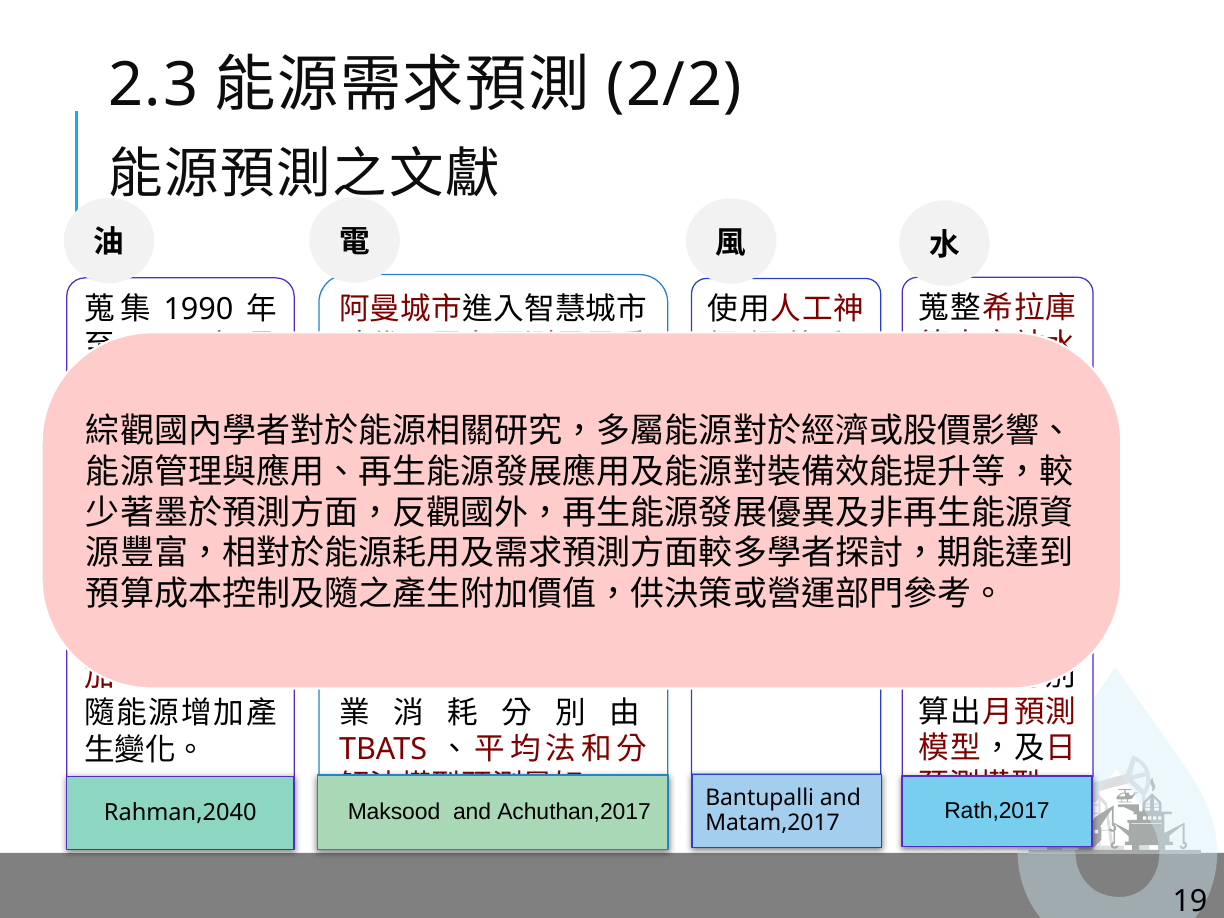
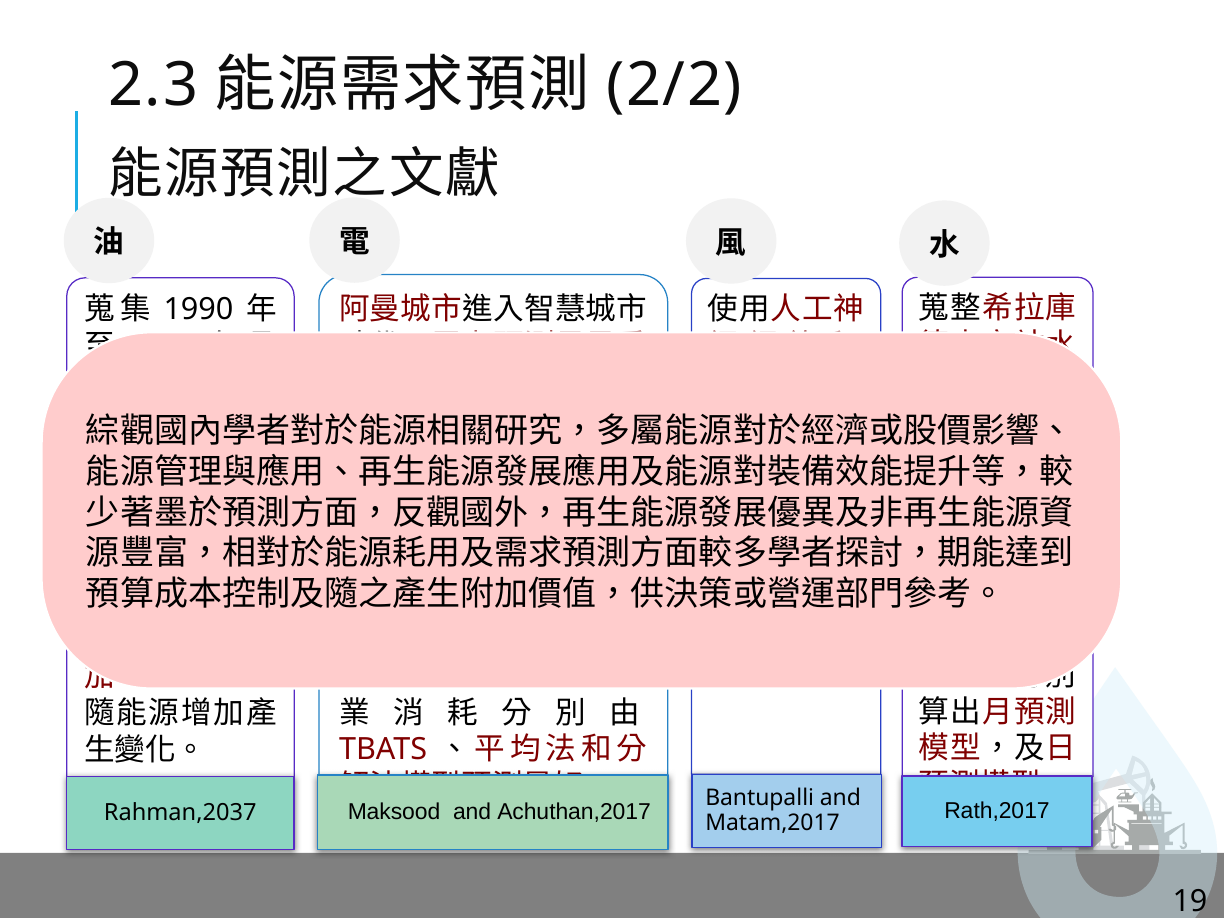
Rahman,2040: Rahman,2040 -> Rahman,2037
